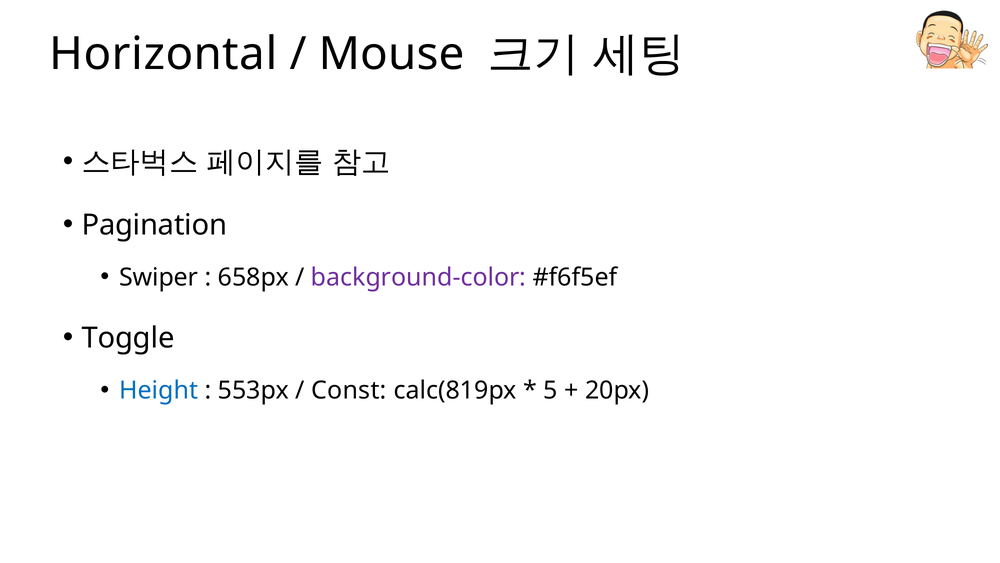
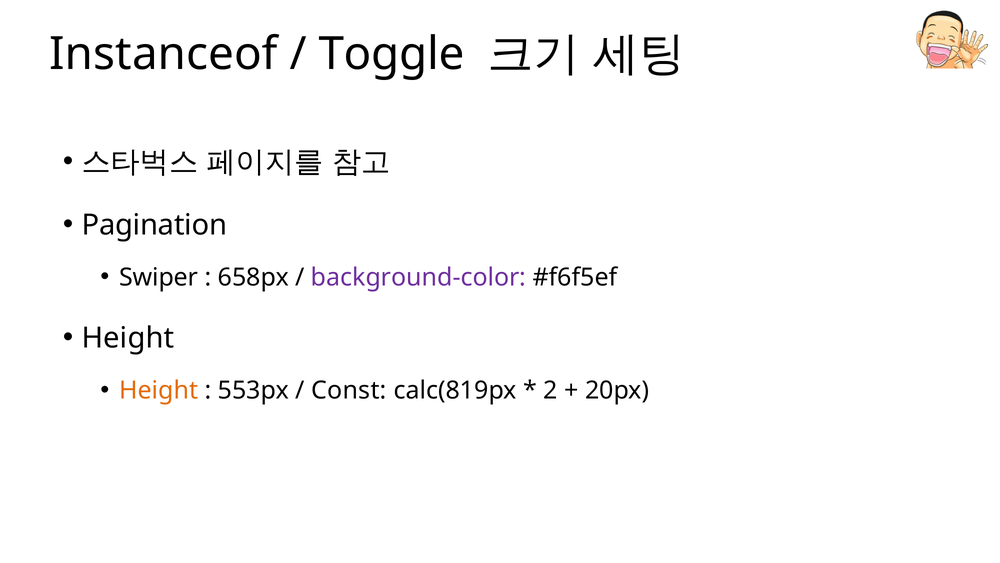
Horizontal: Horizontal -> Instanceof
Mouse: Mouse -> Toggle
Toggle at (128, 338): Toggle -> Height
Height at (159, 390) colour: blue -> orange
5: 5 -> 2
